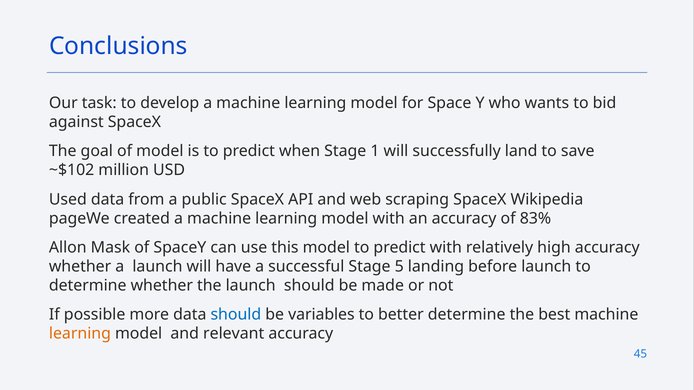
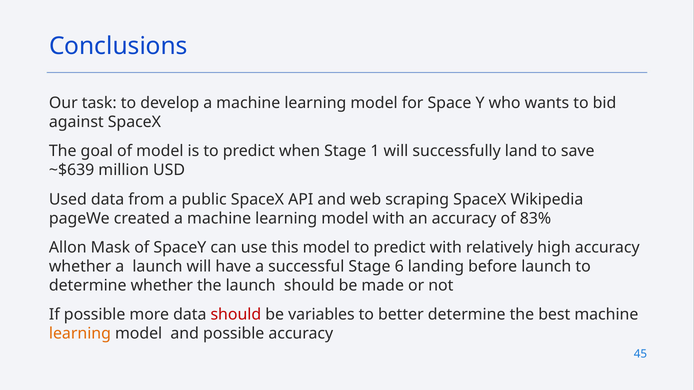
~$102: ~$102 -> ~$639
5: 5 -> 6
should at (236, 315) colour: blue -> red
and relevant: relevant -> possible
